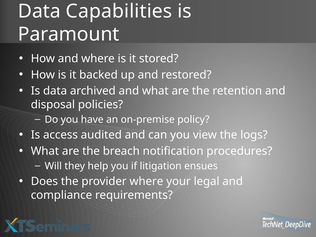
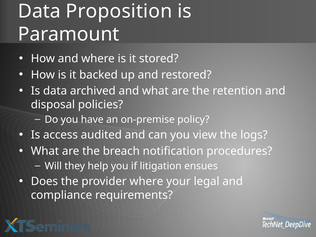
Capabilities: Capabilities -> Proposition
